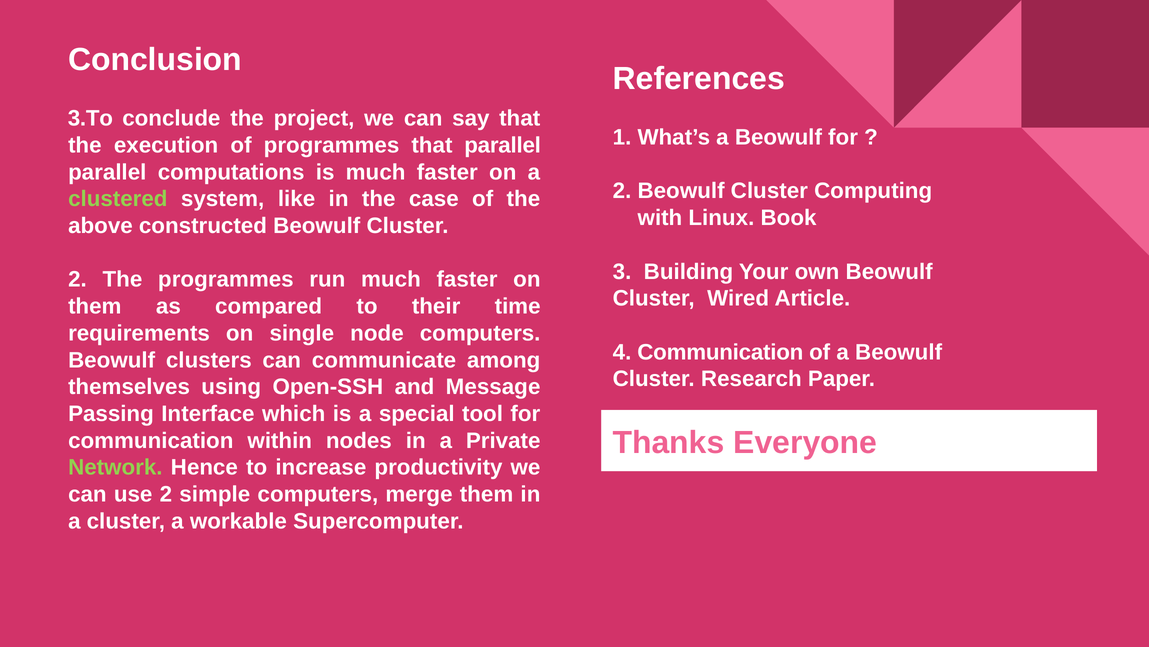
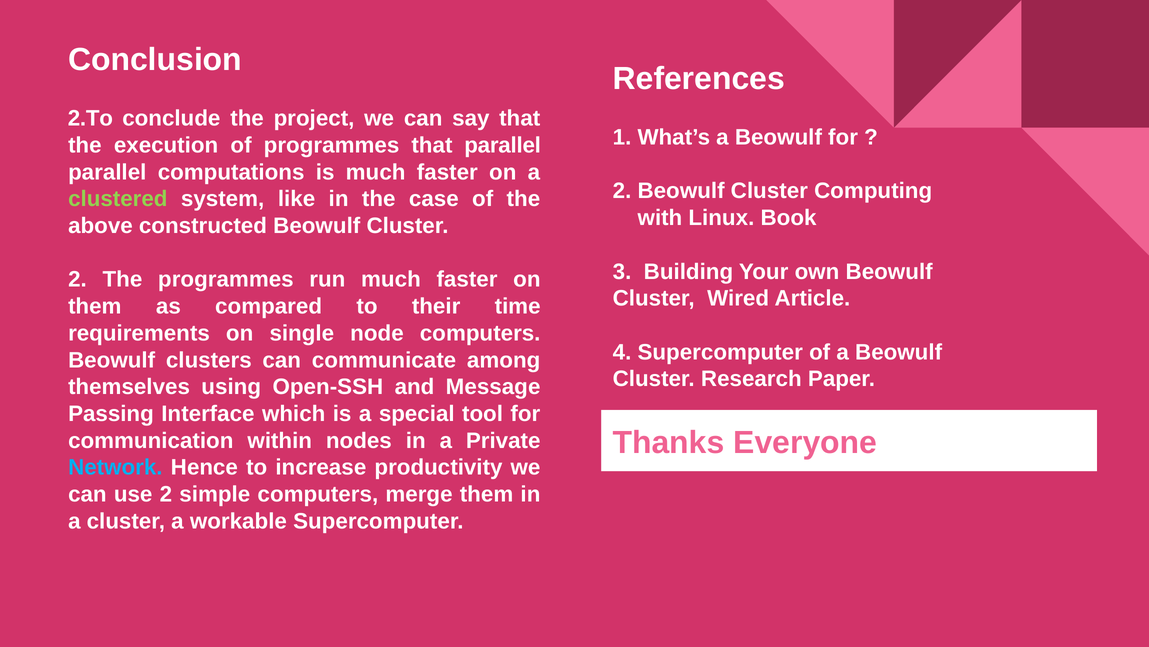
3.To: 3.To -> 2.To
4 Communication: Communication -> Supercomputer
Network colour: light green -> light blue
